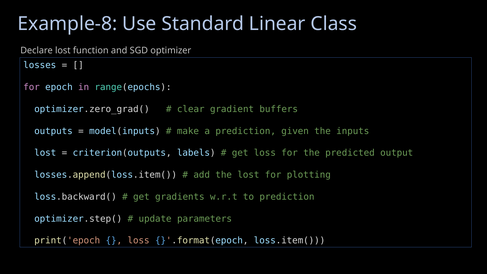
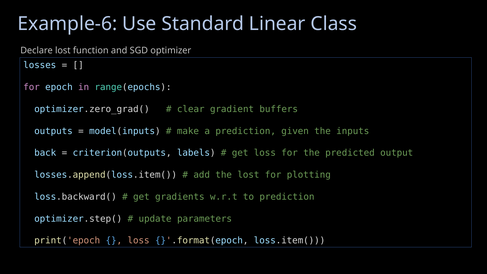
Example-8: Example-8 -> Example-6
lost at (45, 153): lost -> back
